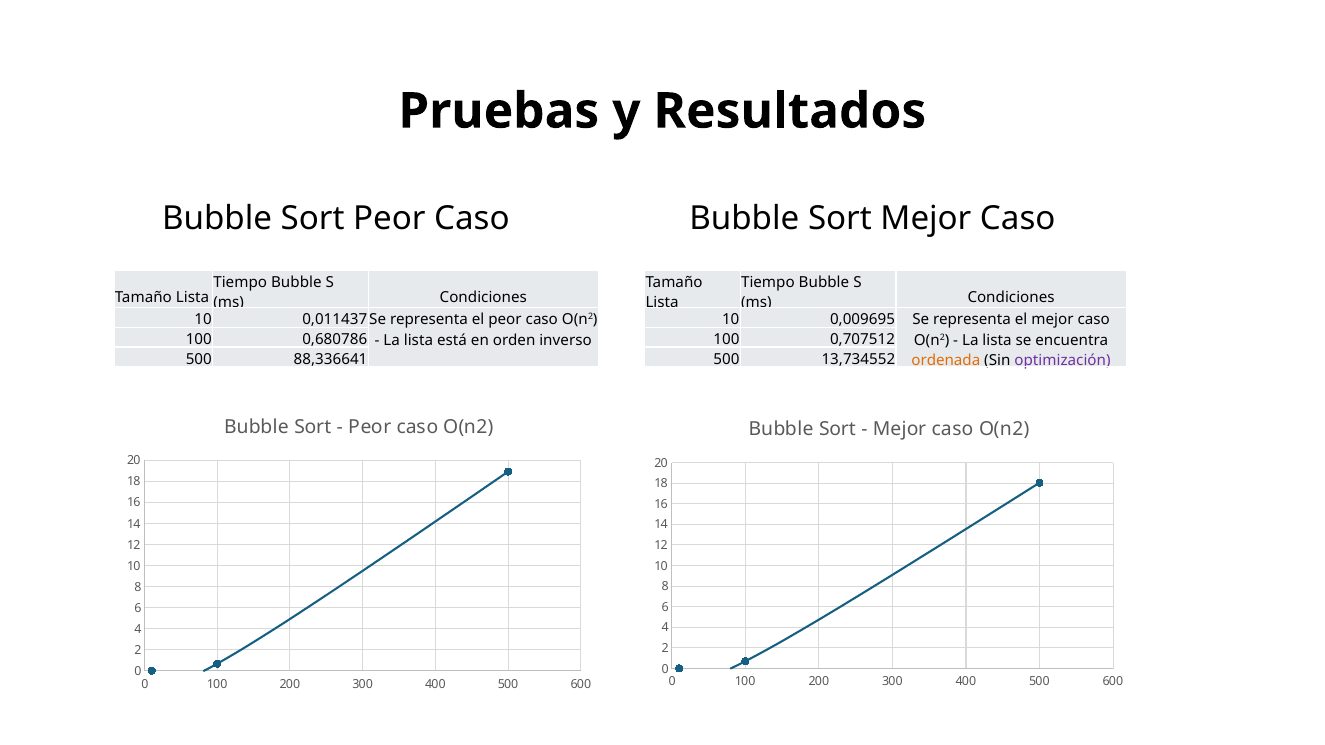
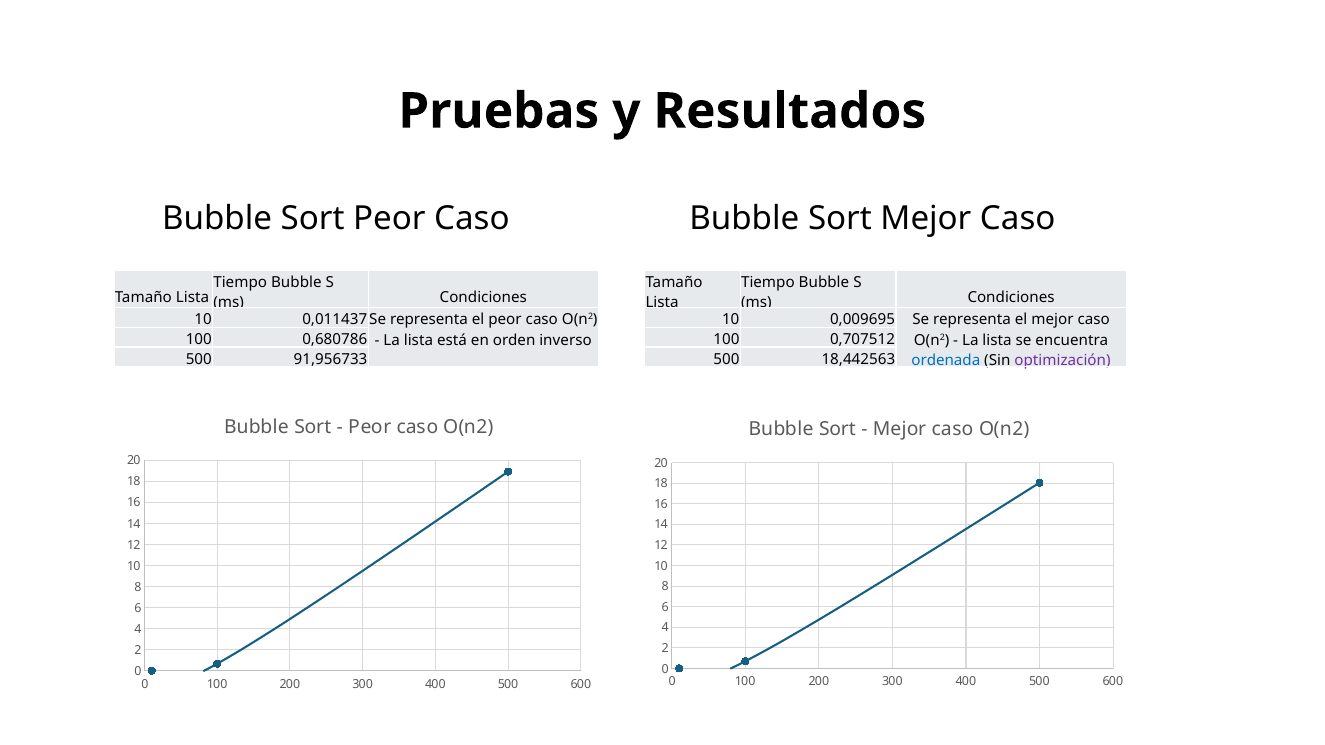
88,336641: 88,336641 -> 91,956733
13,734552: 13,734552 -> 18,442563
ordenada colour: orange -> blue
